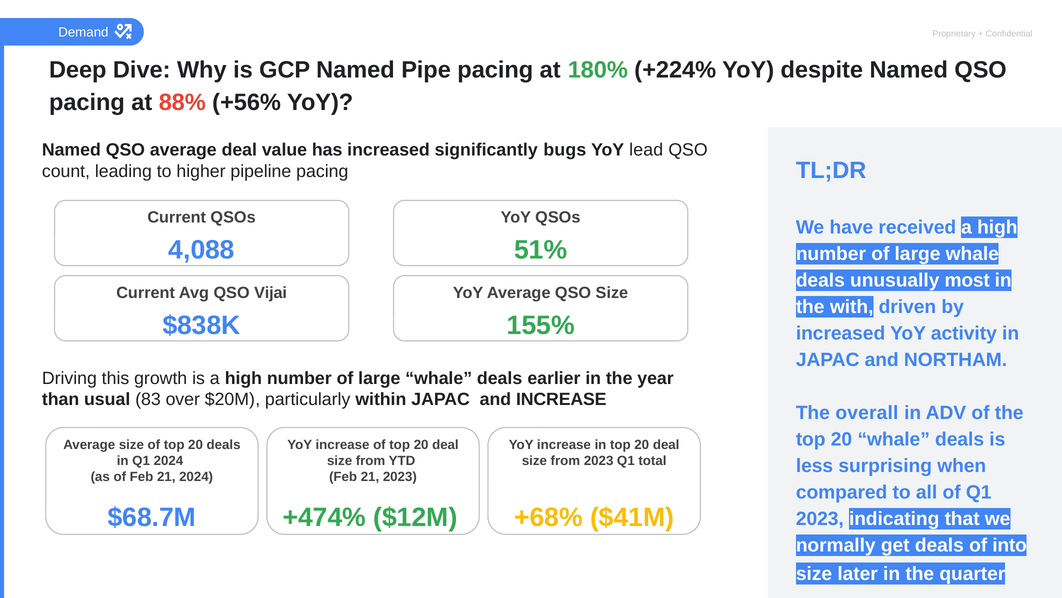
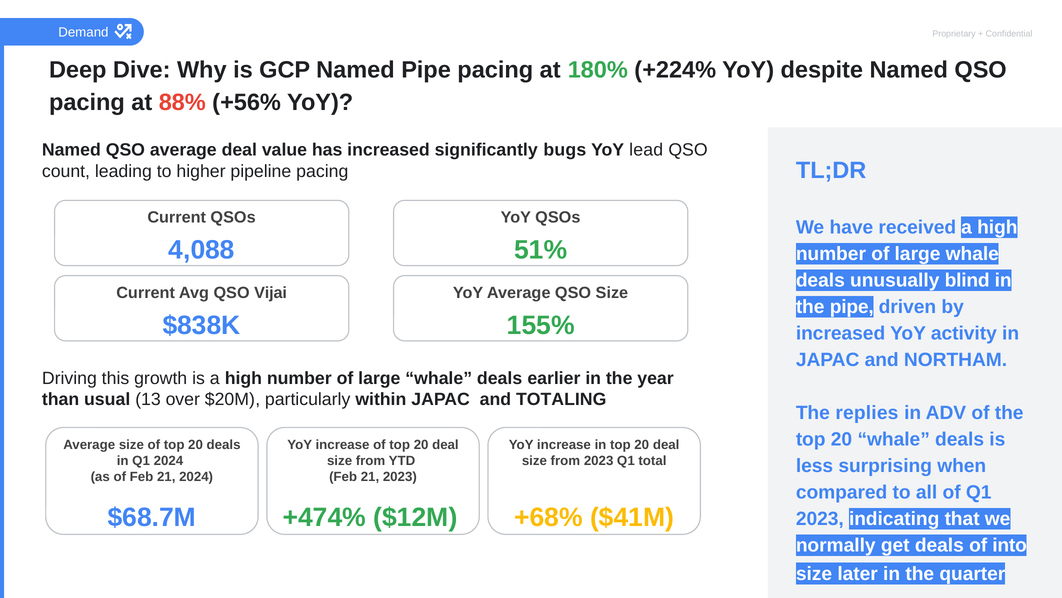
most: most -> blind
the with: with -> pipe
83: 83 -> 13
and INCREASE: INCREASE -> TOTALING
overall: overall -> replies
